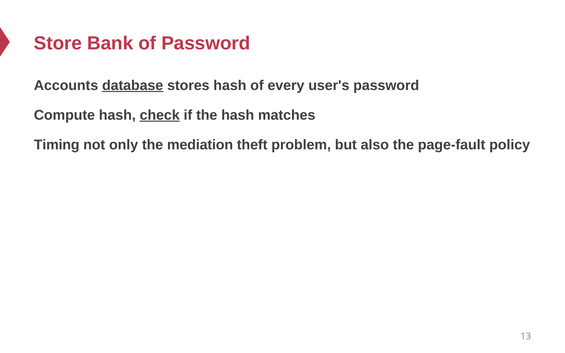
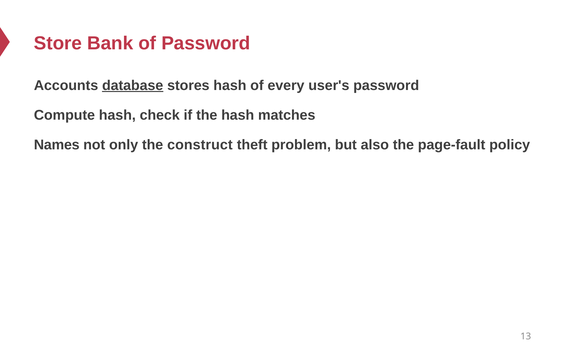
check underline: present -> none
Timing: Timing -> Names
mediation: mediation -> construct
